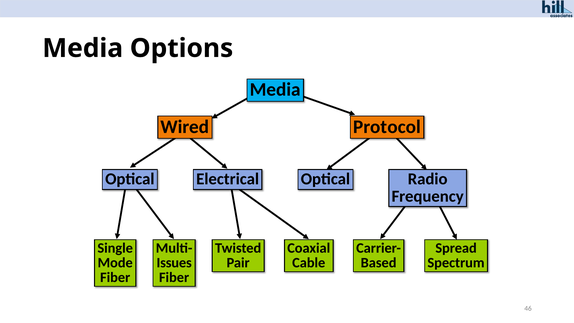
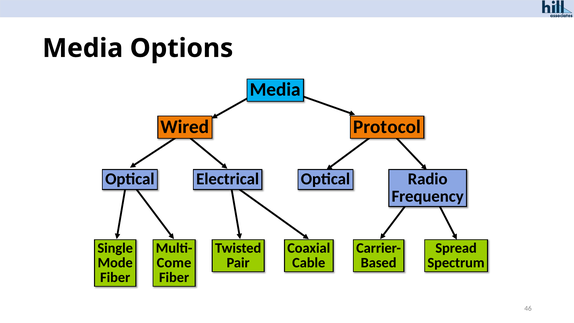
Issues: Issues -> Come
